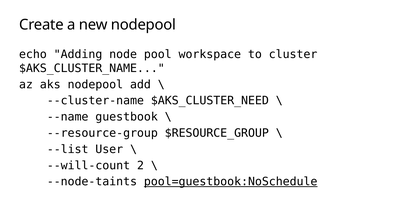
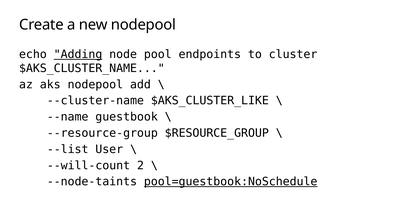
Adding underline: none -> present
workspace: workspace -> endpoints
$AKS_CLUSTER_NEED: $AKS_CLUSTER_NEED -> $AKS_CLUSTER_LIKE
